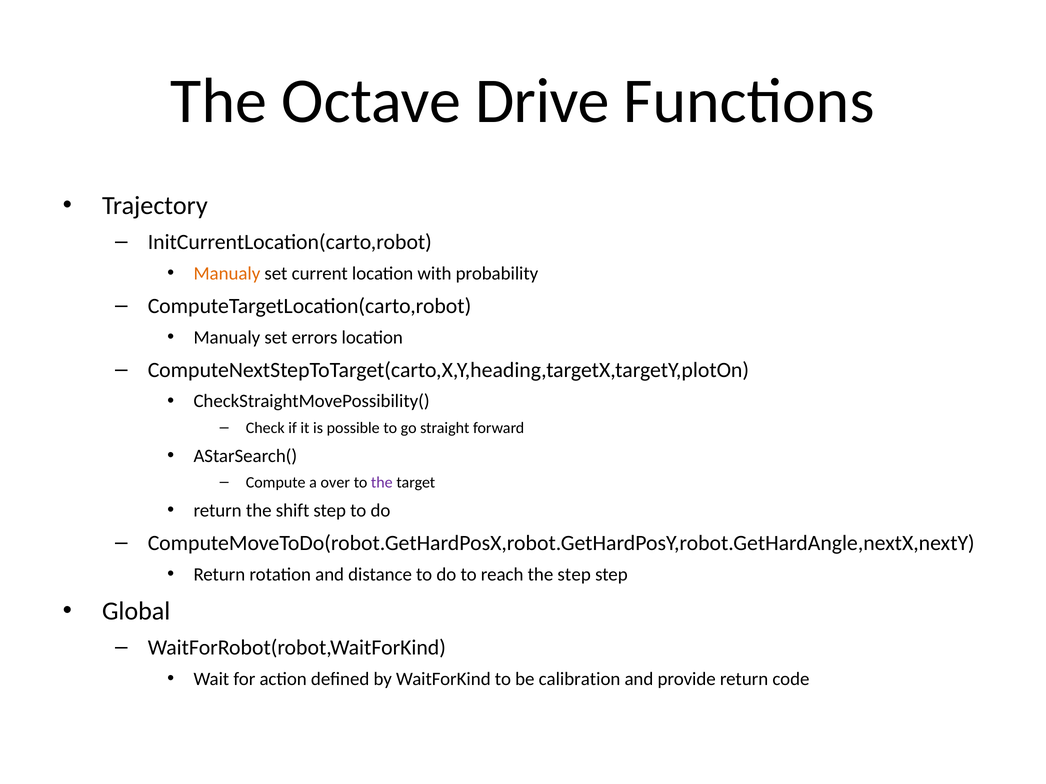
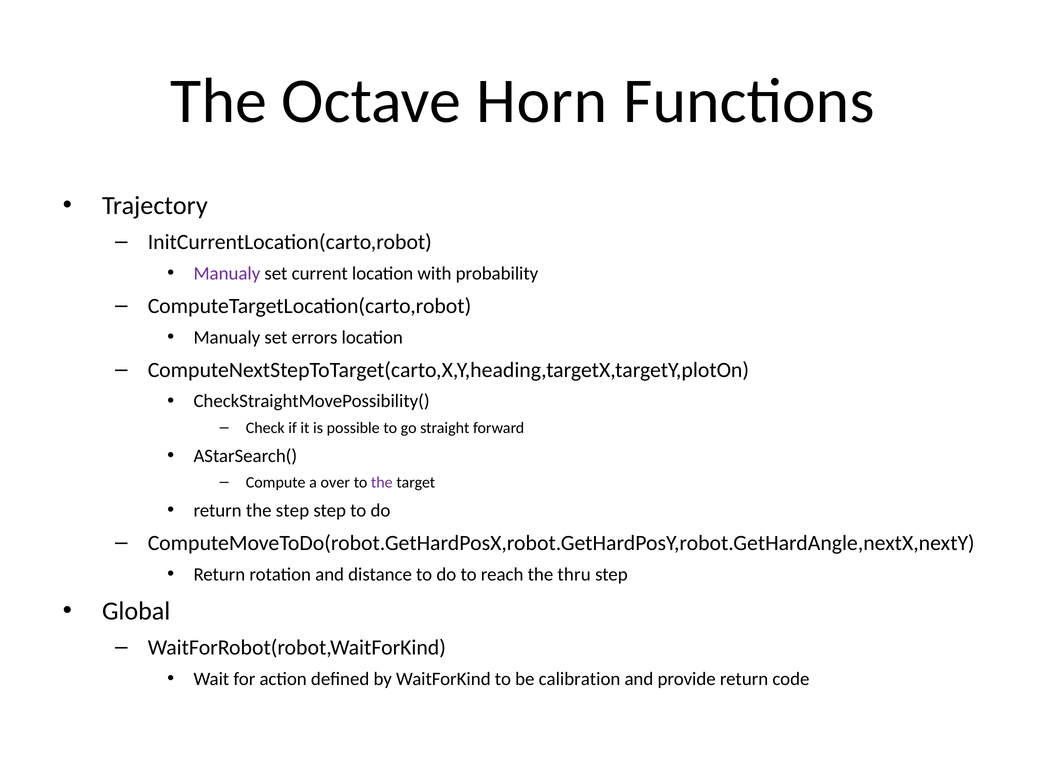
Drive: Drive -> Horn
Manualy at (227, 274) colour: orange -> purple
the shift: shift -> step
the step: step -> thru
